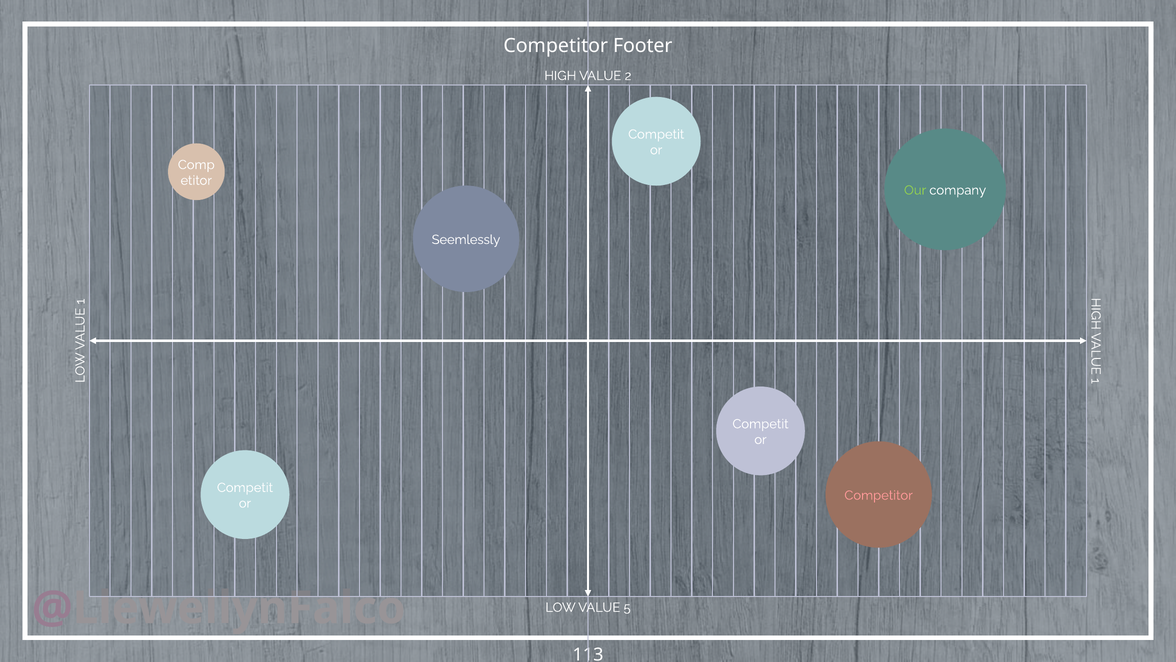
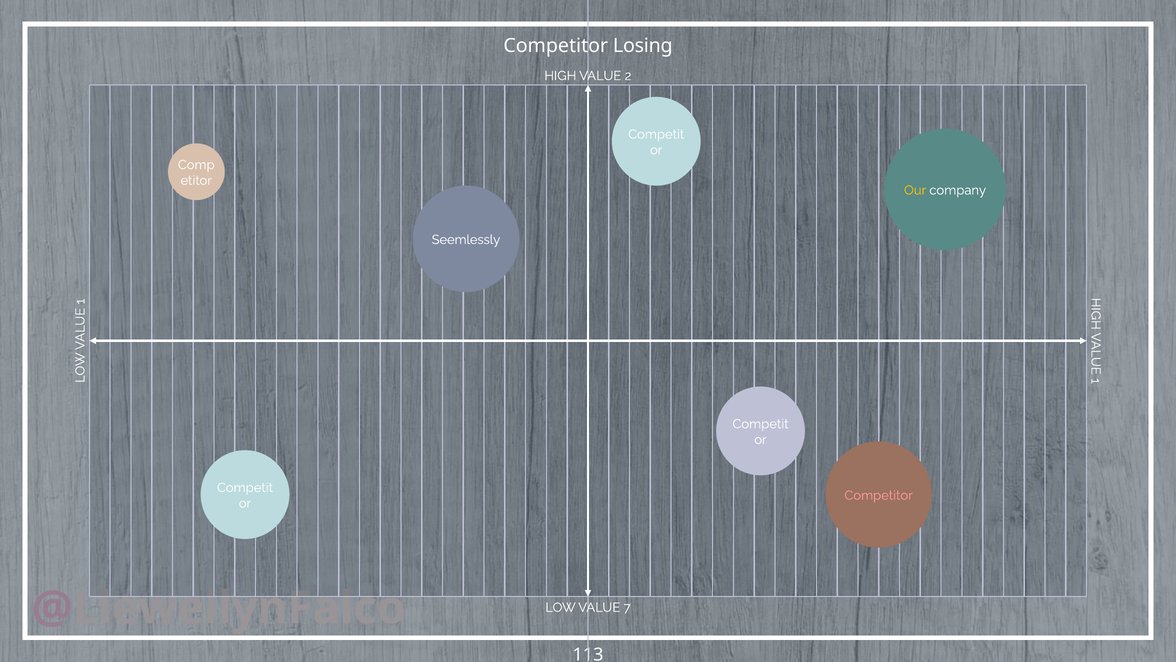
Footer: Footer -> Losing
Our colour: light green -> yellow
5: 5 -> 7
